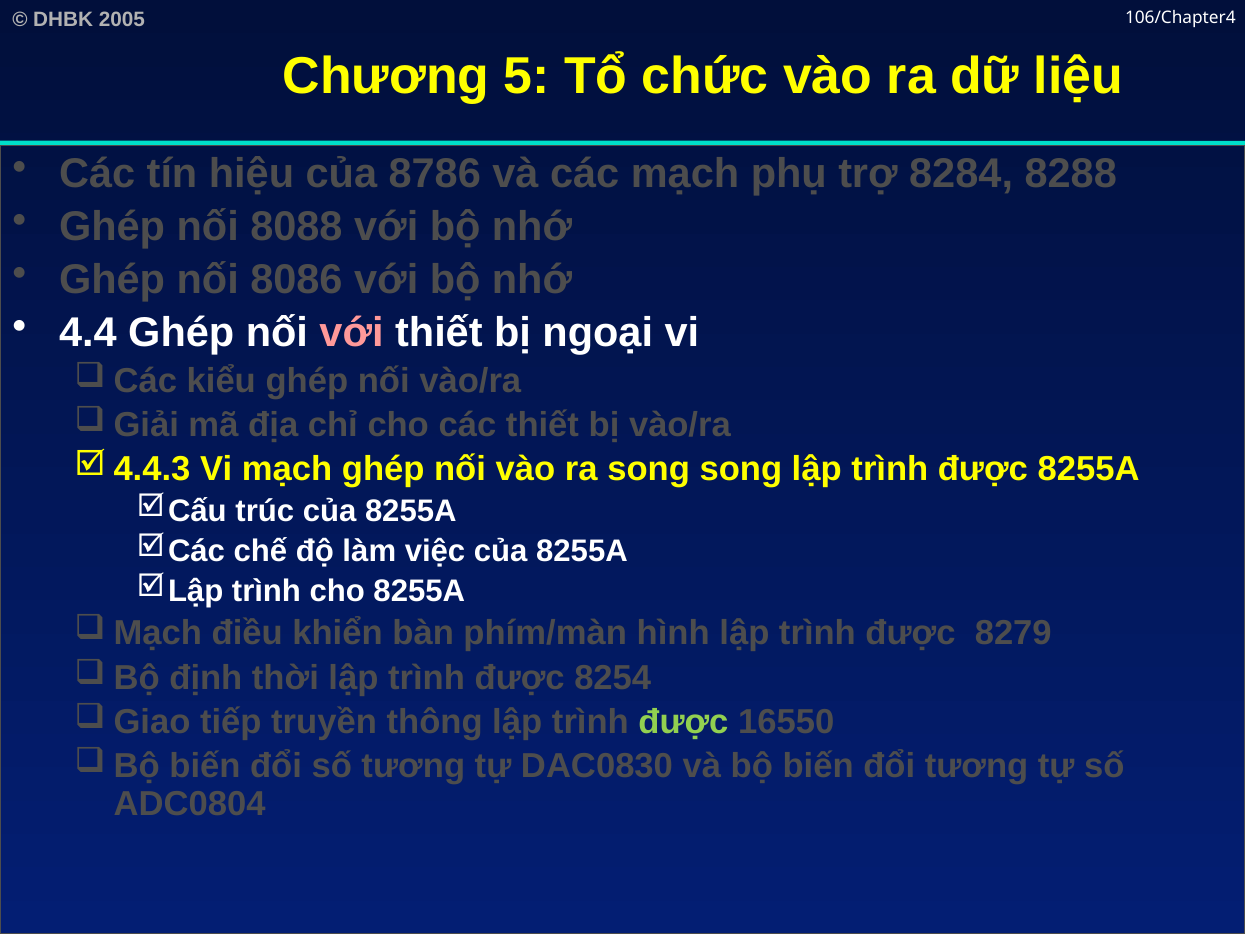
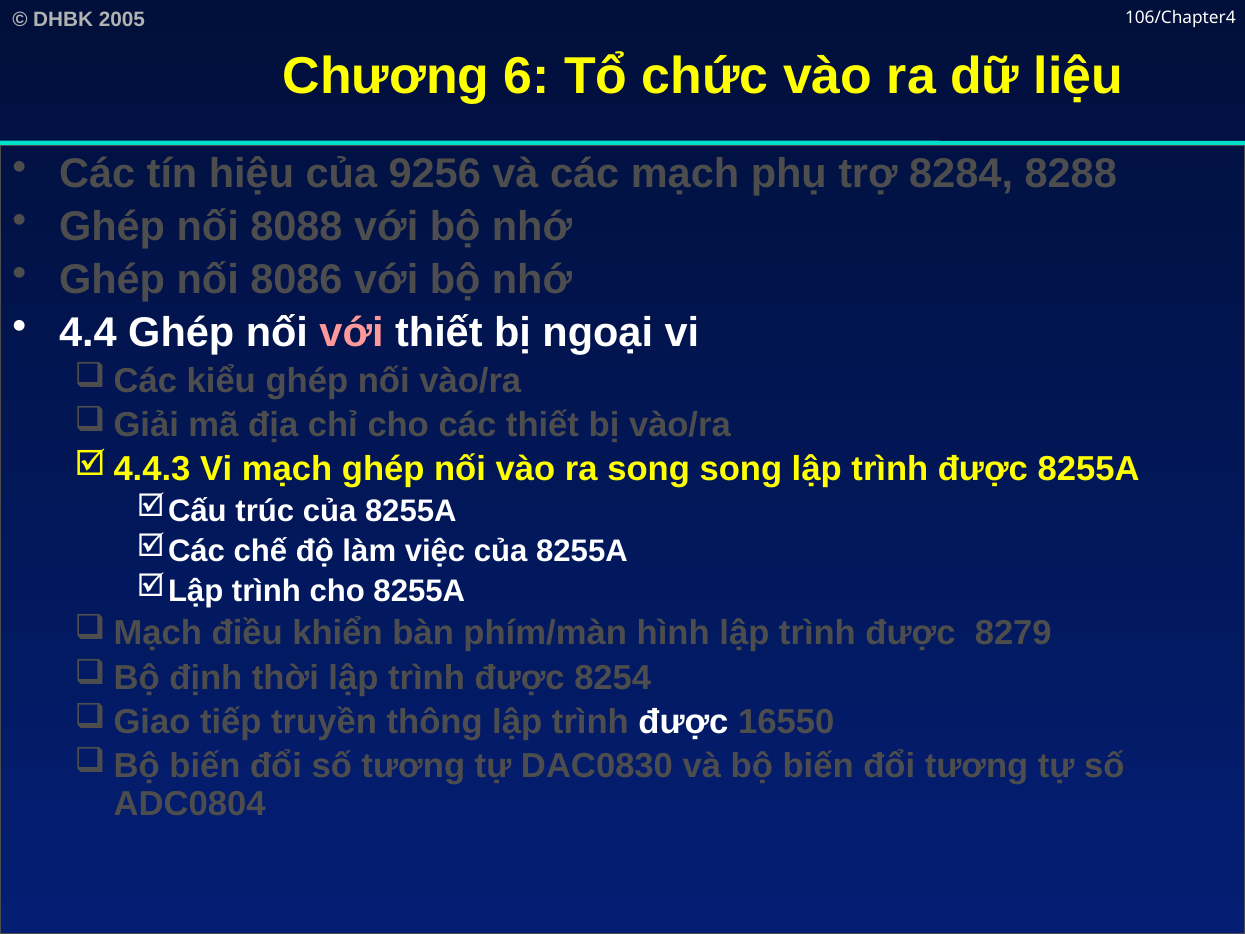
5: 5 -> 6
8786: 8786 -> 9256
được at (683, 722) colour: light green -> white
